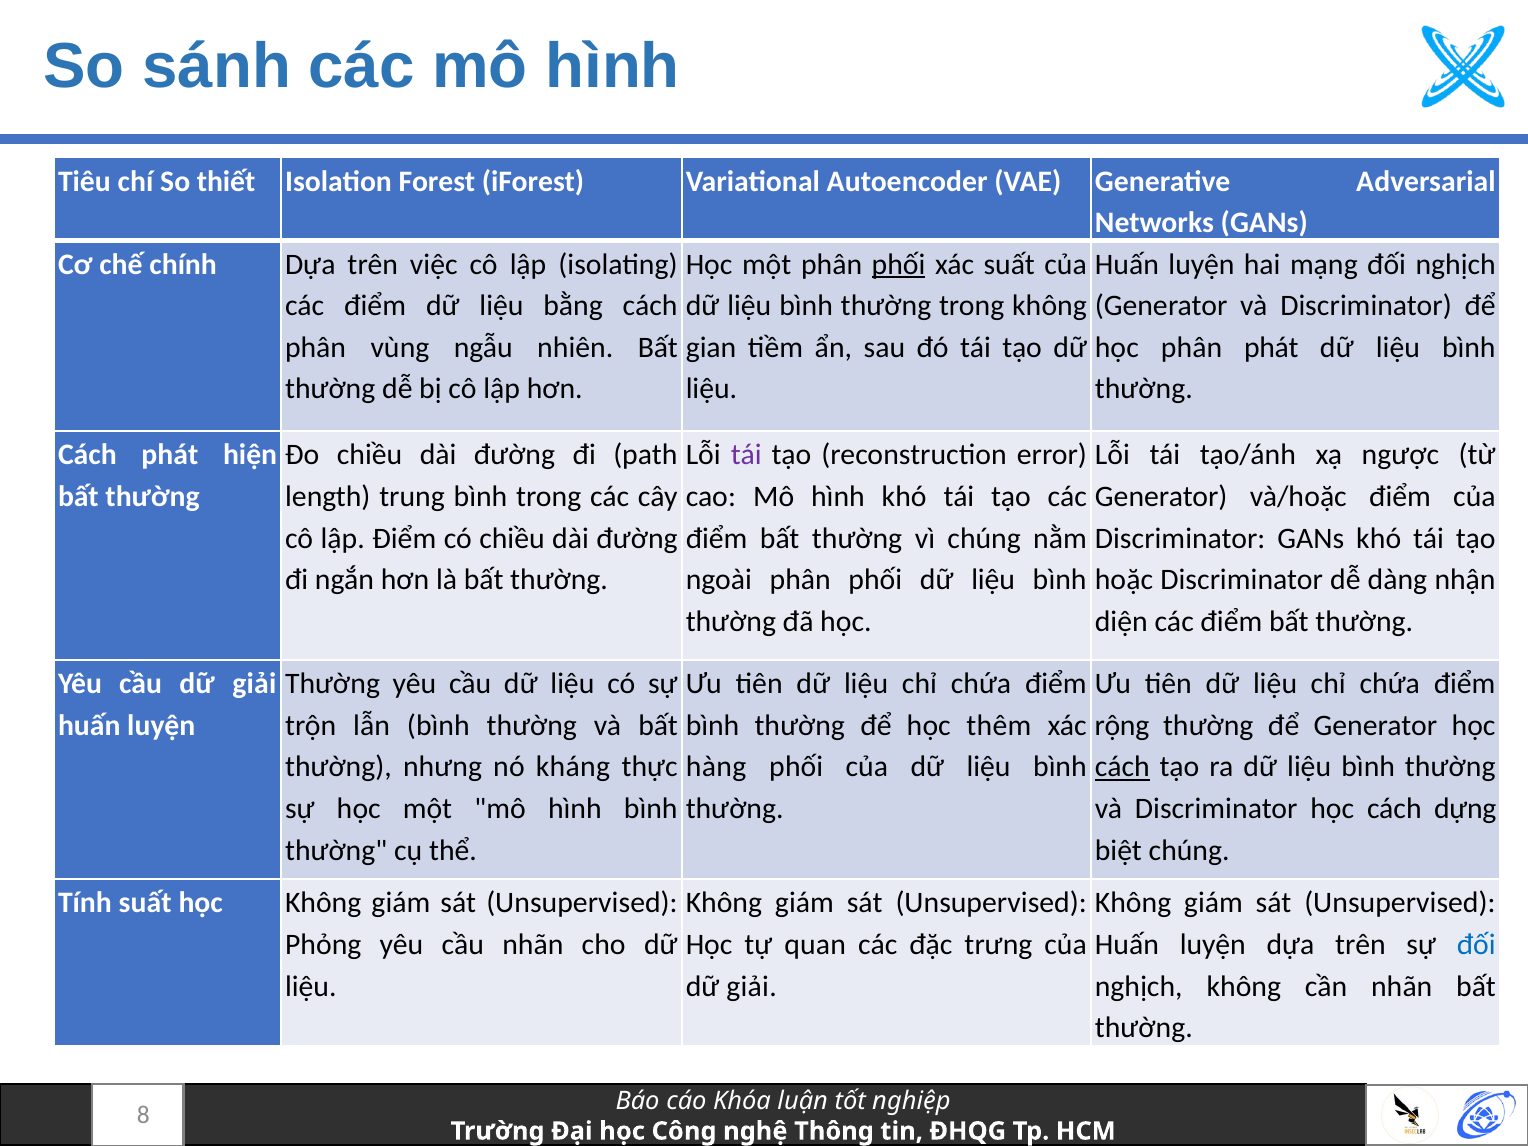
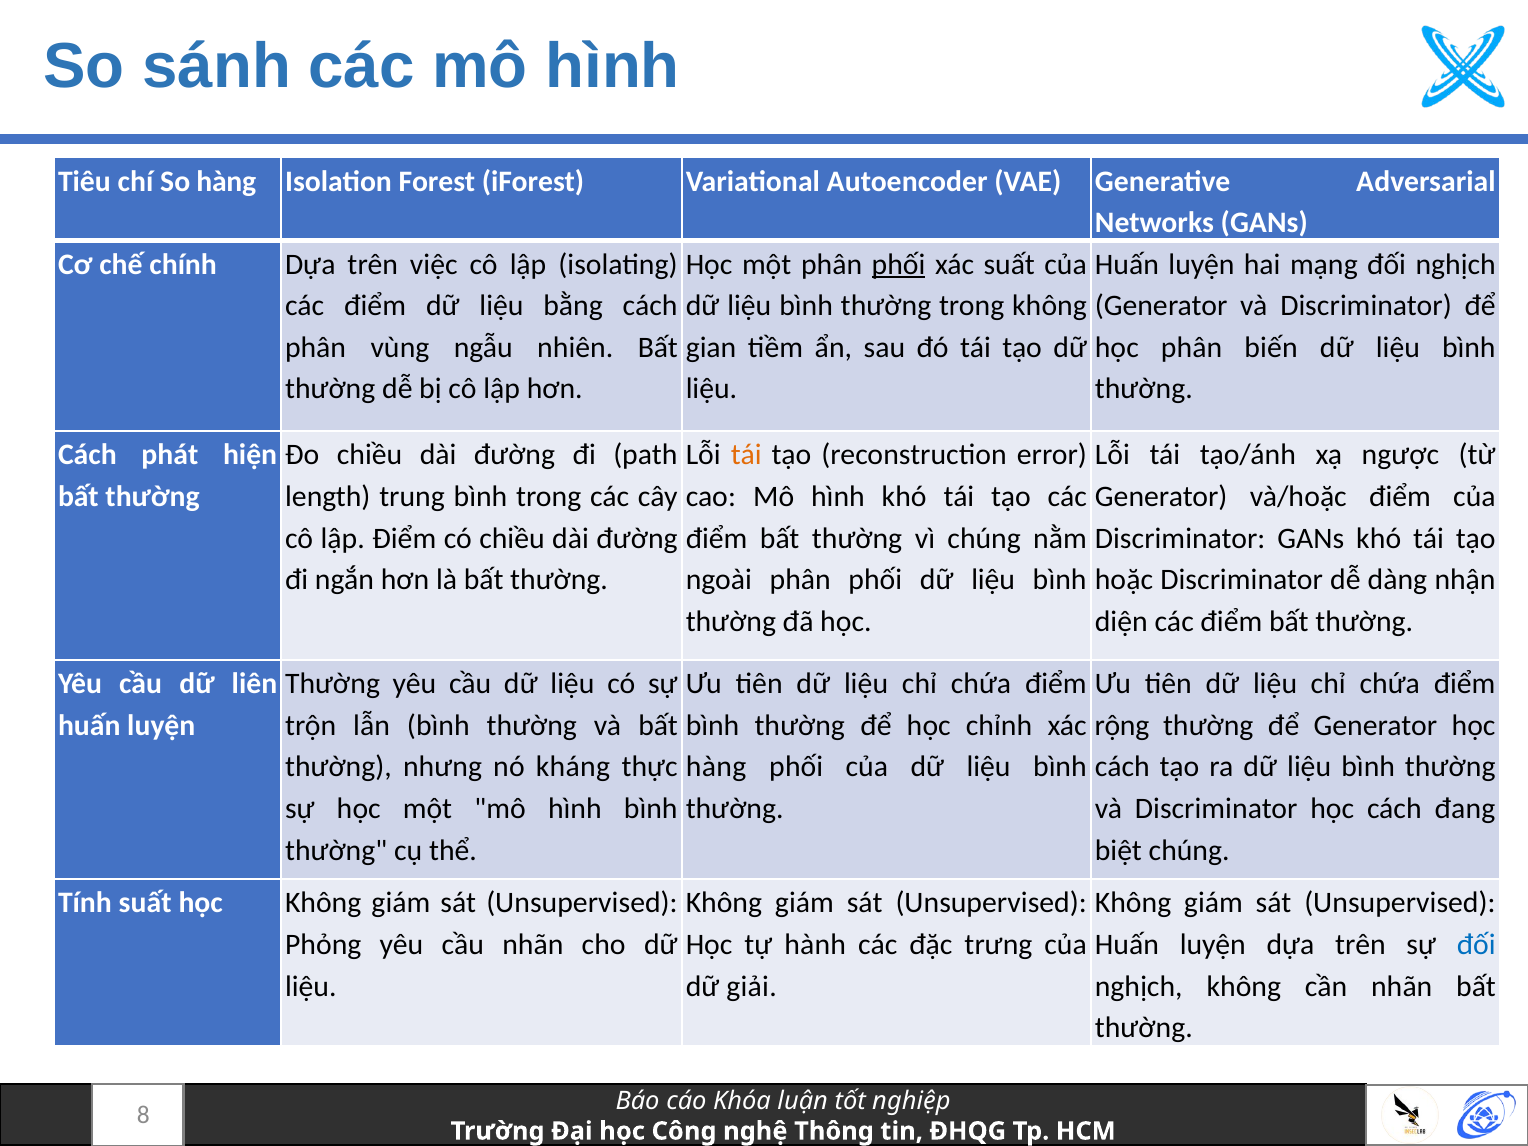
So thiết: thiết -> hàng
phân phát: phát -> biến
tái at (746, 455) colour: purple -> orange
cầu dữ giải: giải -> liên
thêm: thêm -> chỉnh
cách at (1122, 767) underline: present -> none
dựng: dựng -> đang
quan: quan -> hành
